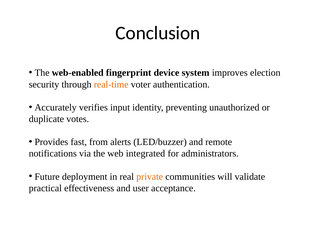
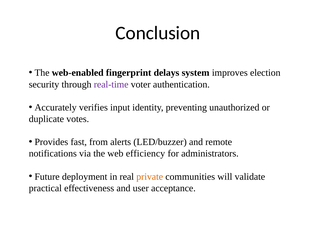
device: device -> delays
real-time colour: orange -> purple
integrated: integrated -> efficiency
